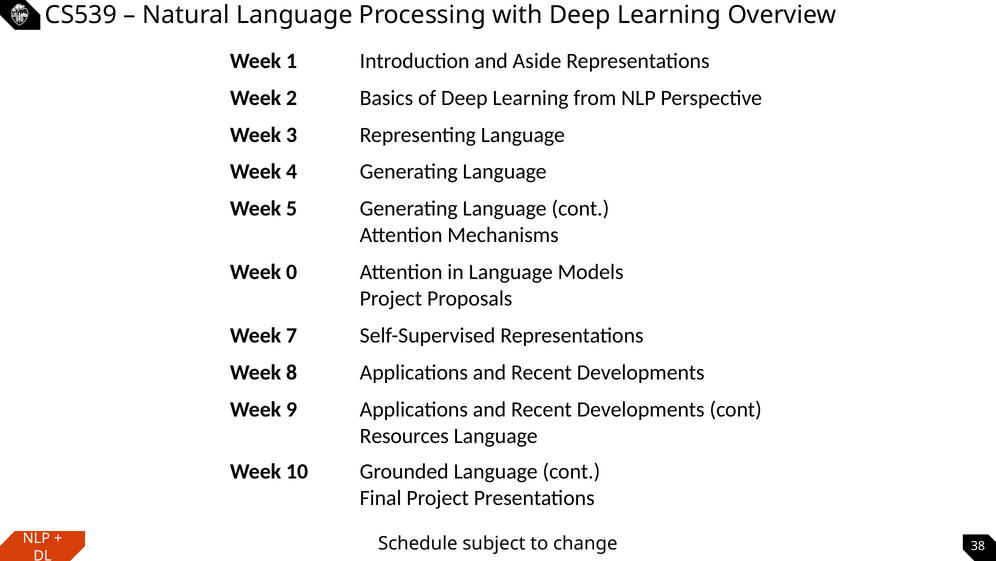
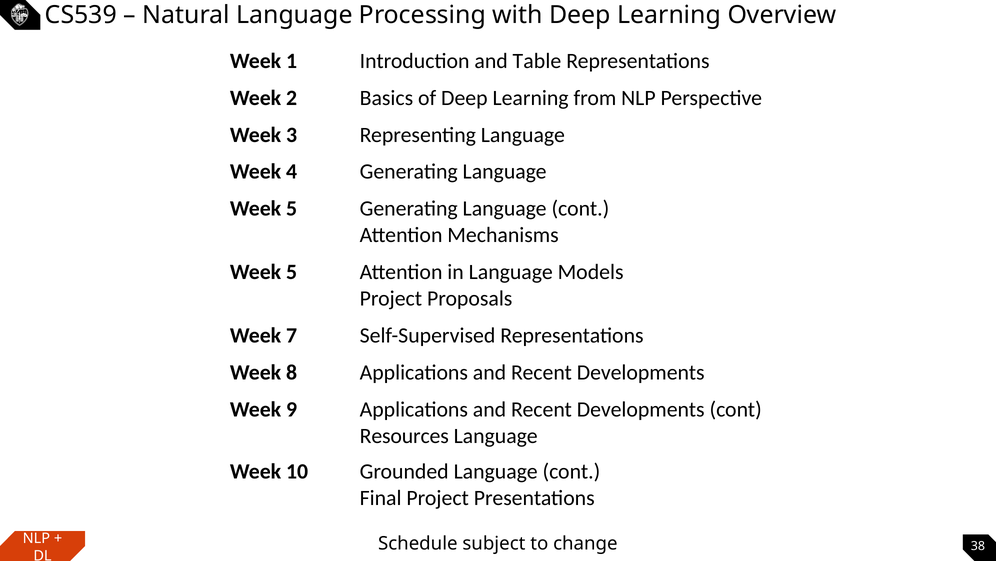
Aside: Aside -> Table
0 at (292, 272): 0 -> 5
